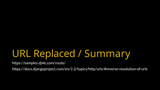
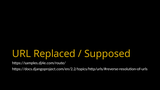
Summary: Summary -> Supposed
